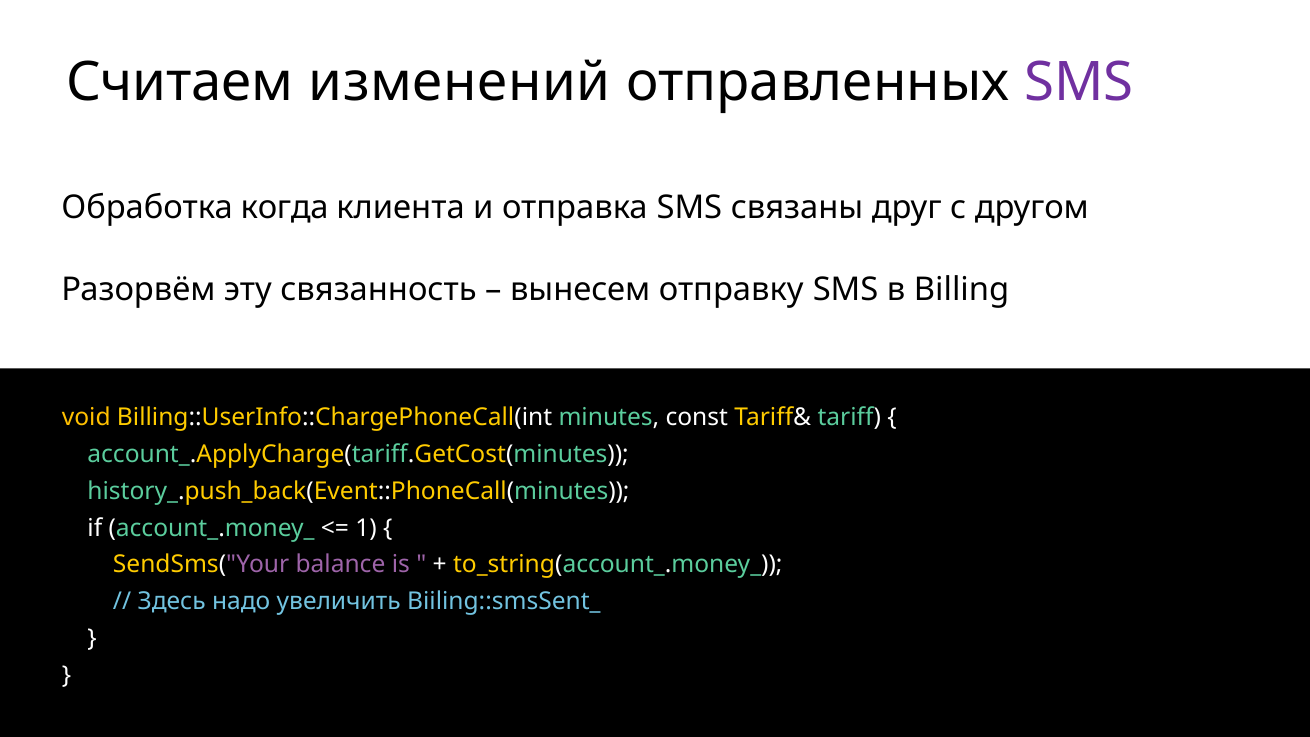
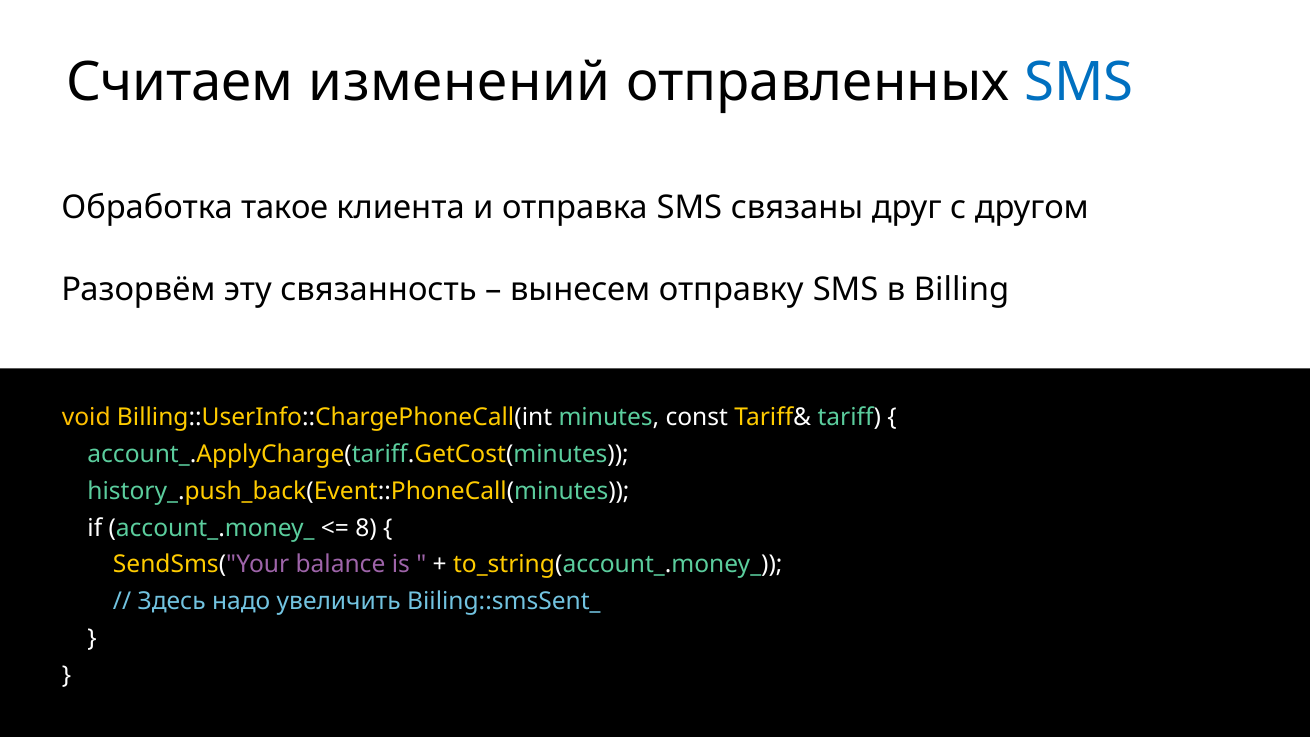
SMS at (1079, 83) colour: purple -> blue
когда: когда -> такое
1: 1 -> 8
